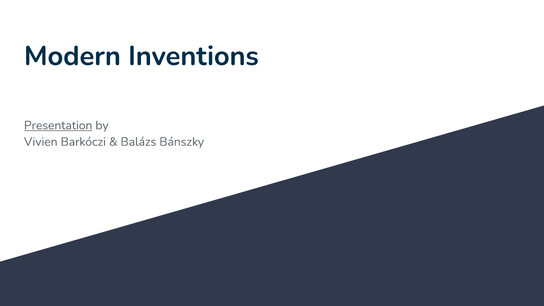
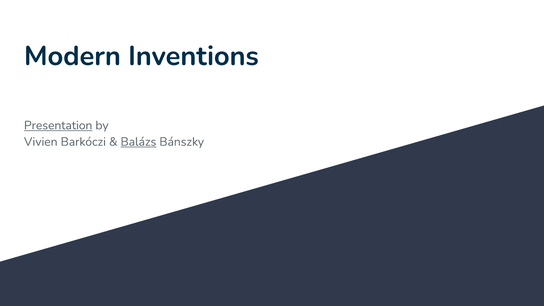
Balázs underline: none -> present
